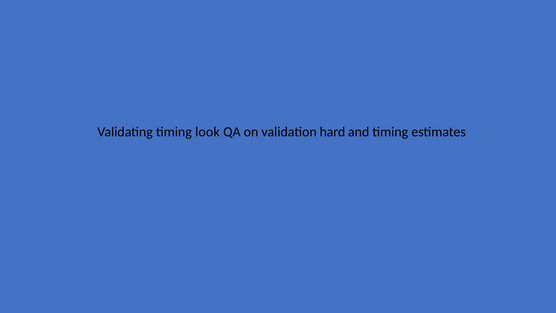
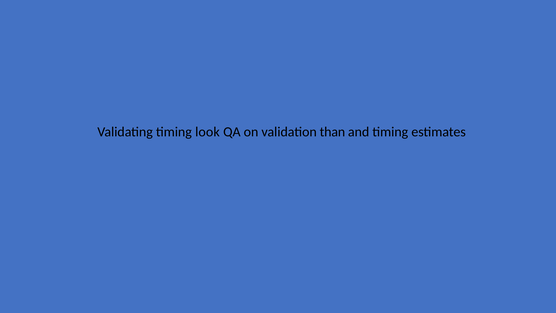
hard: hard -> than
